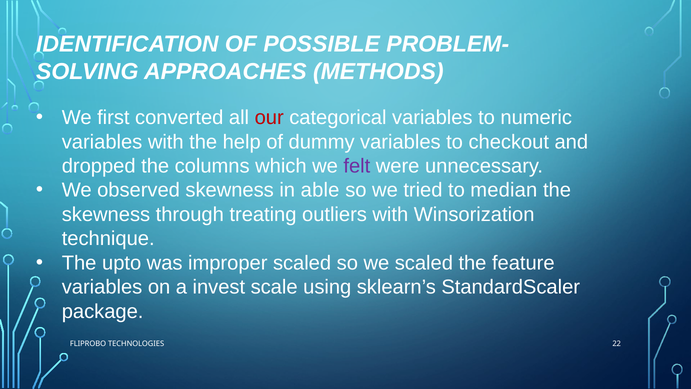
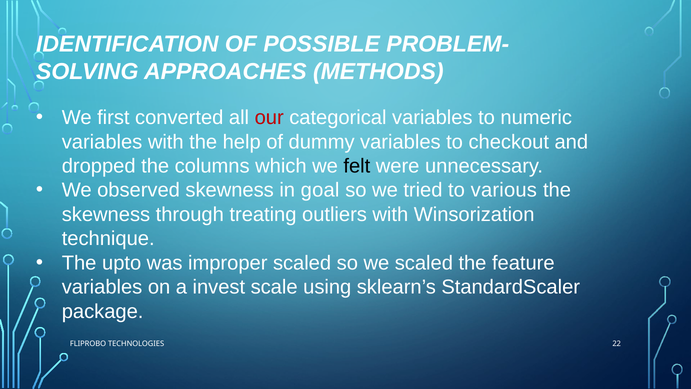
felt colour: purple -> black
able: able -> goal
median: median -> various
